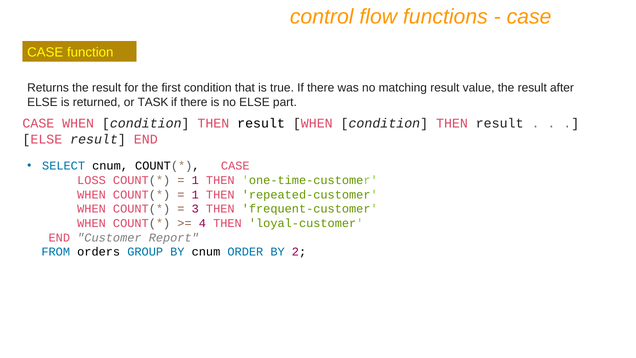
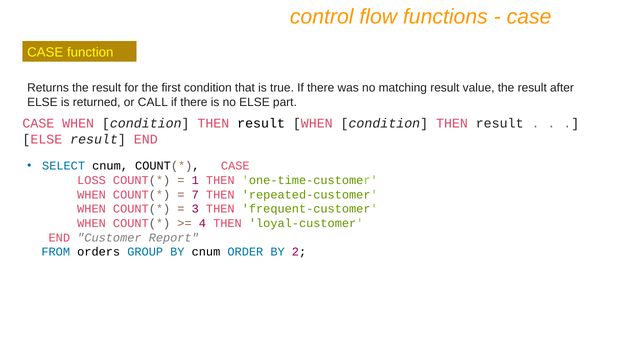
TASK: TASK -> CALL
1 at (195, 194): 1 -> 7
